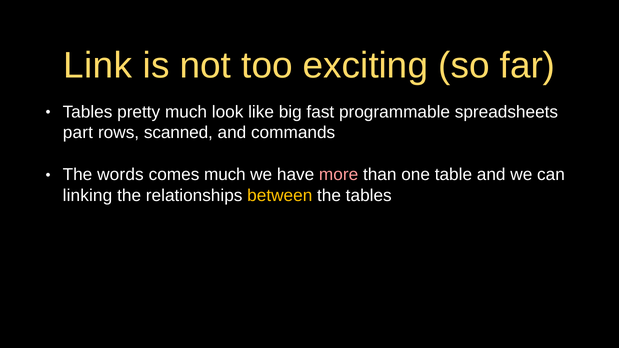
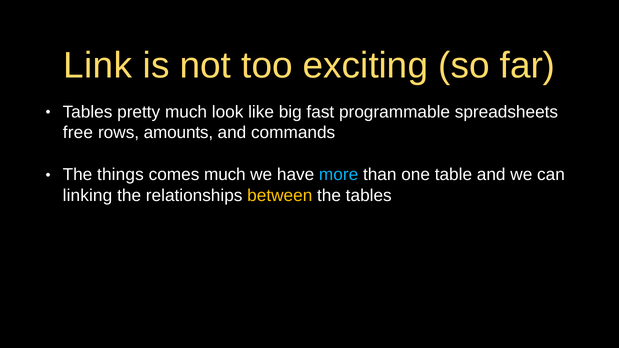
part: part -> free
scanned: scanned -> amounts
words: words -> things
more colour: pink -> light blue
